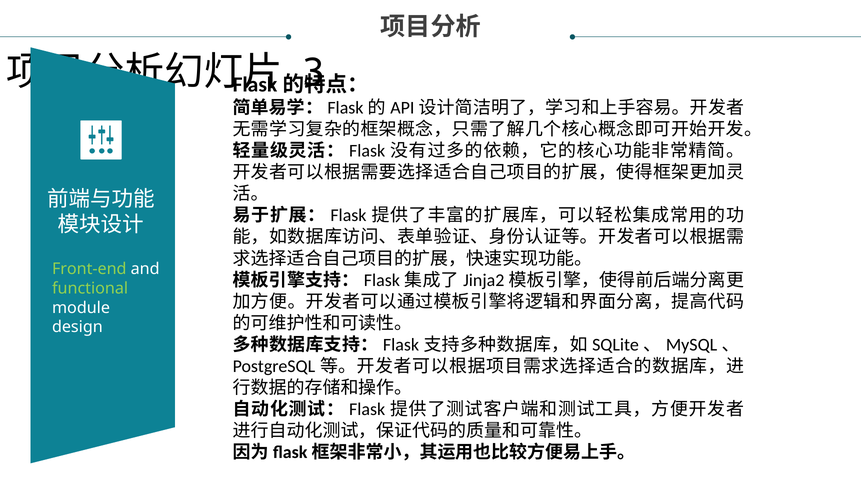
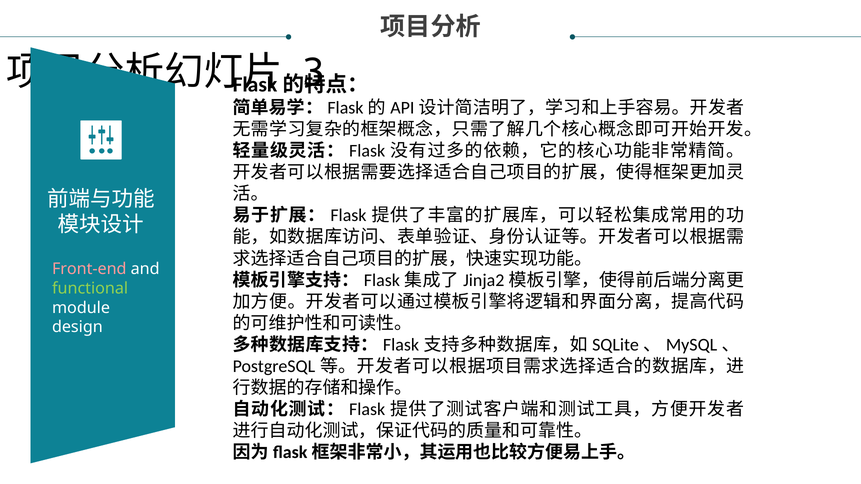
Front-end colour: light green -> pink
